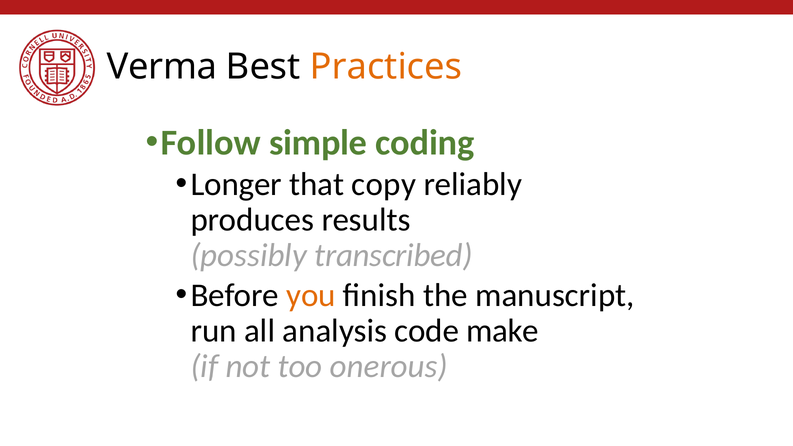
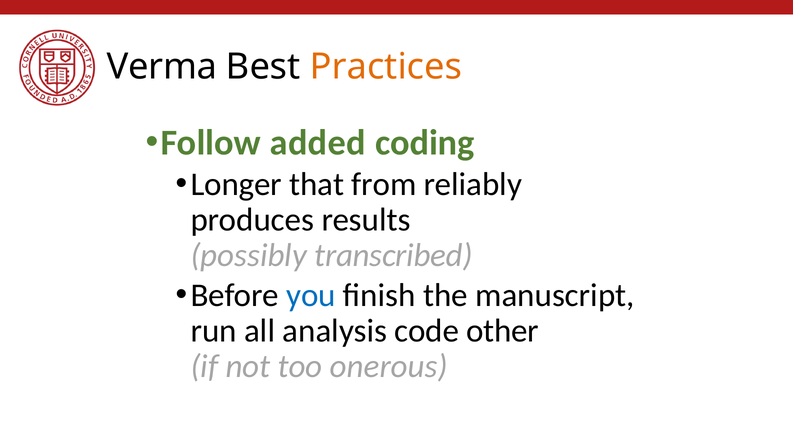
simple: simple -> added
copy: copy -> from
you colour: orange -> blue
make: make -> other
